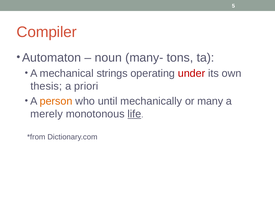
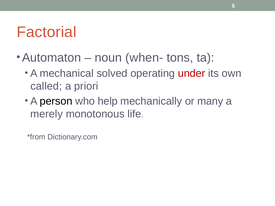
Compiler: Compiler -> Factorial
many-: many- -> when-
strings: strings -> solved
thesis: thesis -> called
person colour: orange -> black
until: until -> help
life underline: present -> none
